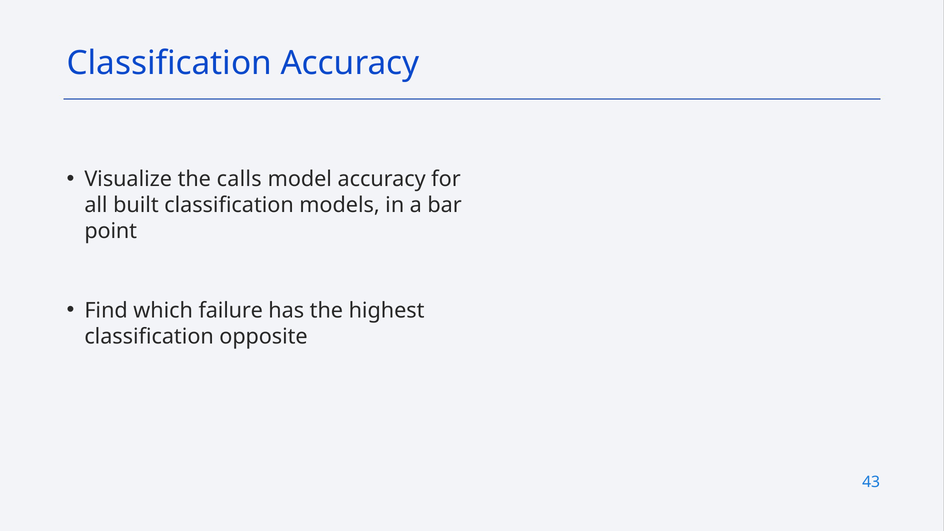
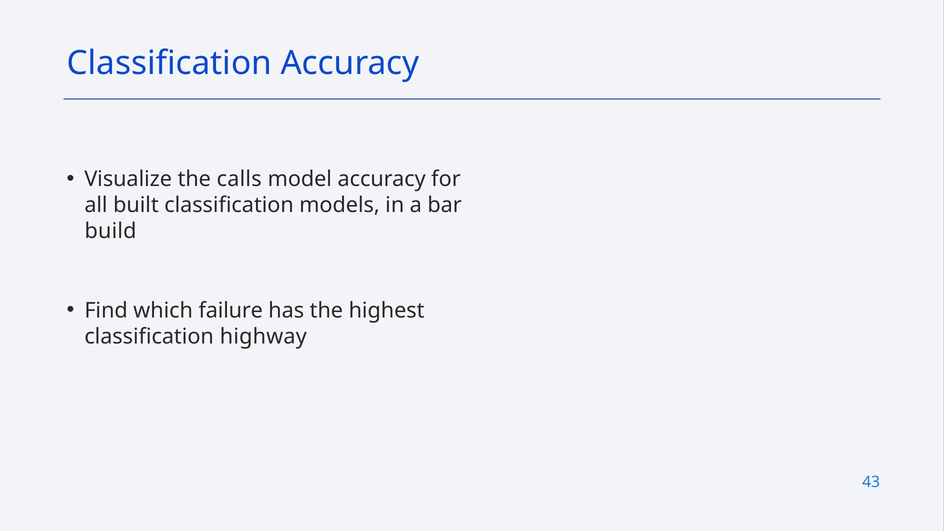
point: point -> build
opposite: opposite -> highway
